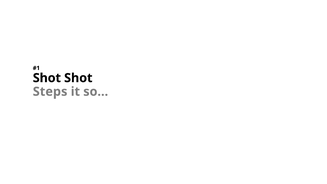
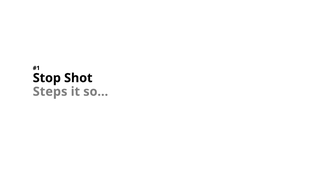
Shot at (47, 78): Shot -> Stop
